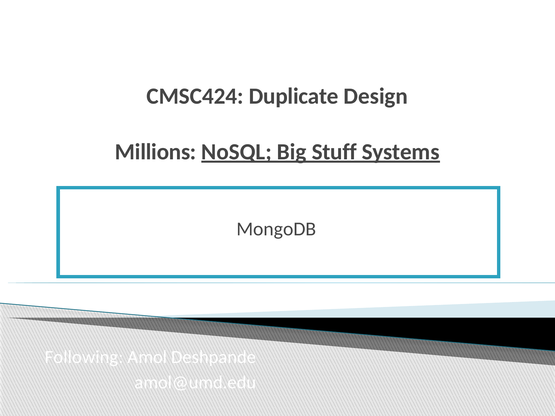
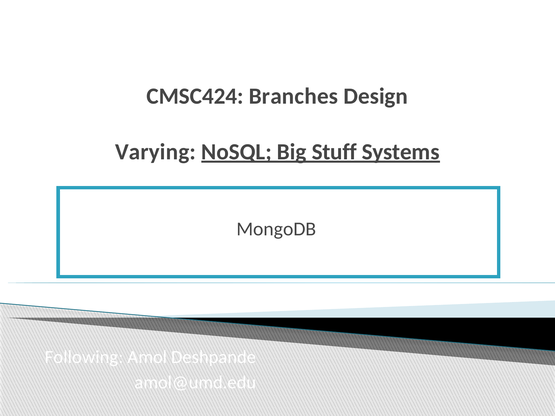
Duplicate: Duplicate -> Branches
Millions: Millions -> Varying
